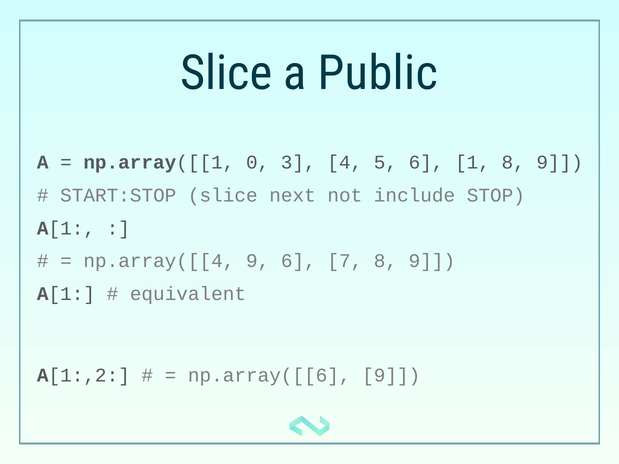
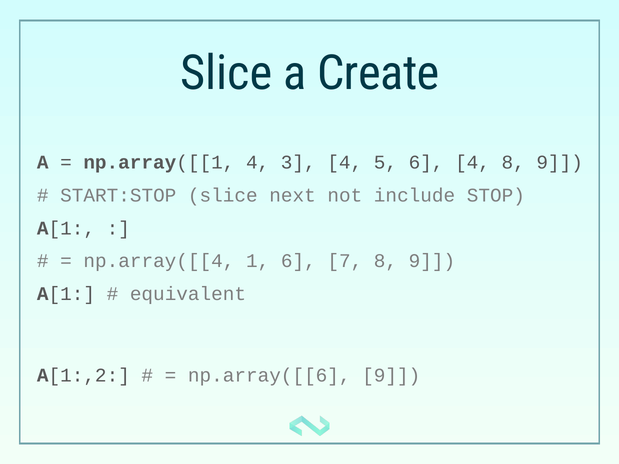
Public: Public -> Create
np.array([[1 0: 0 -> 4
6 1: 1 -> 4
np.array([[4 9: 9 -> 1
